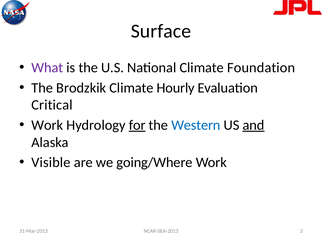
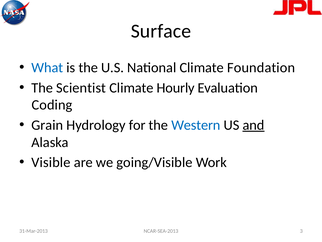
What colour: purple -> blue
Brodzkik: Brodzkik -> Scientist
Critical: Critical -> Coding
Work at (47, 125): Work -> Grain
for underline: present -> none
going/Where: going/Where -> going/Visible
